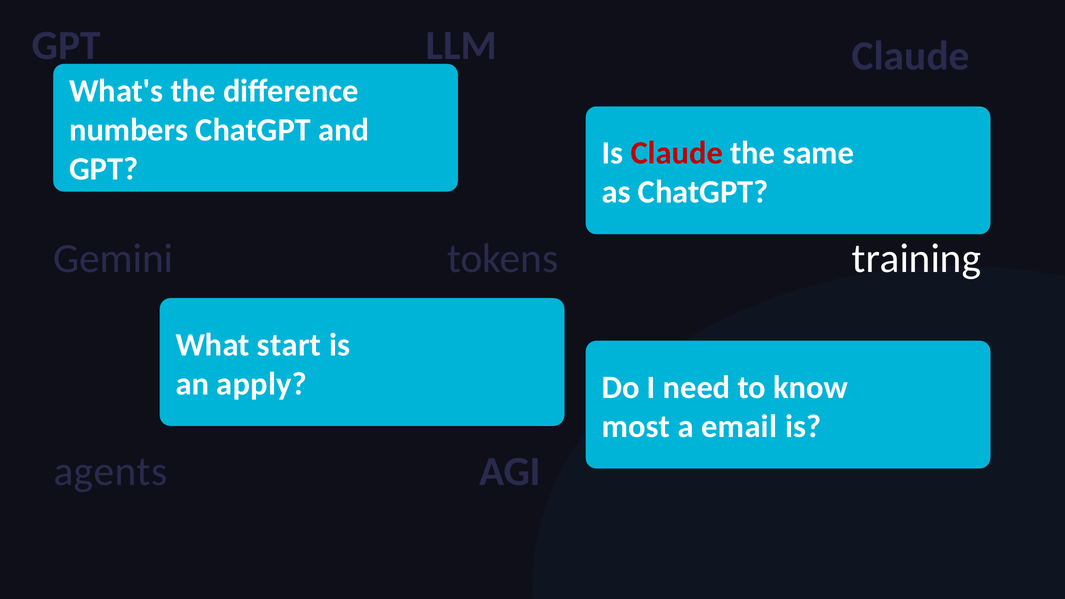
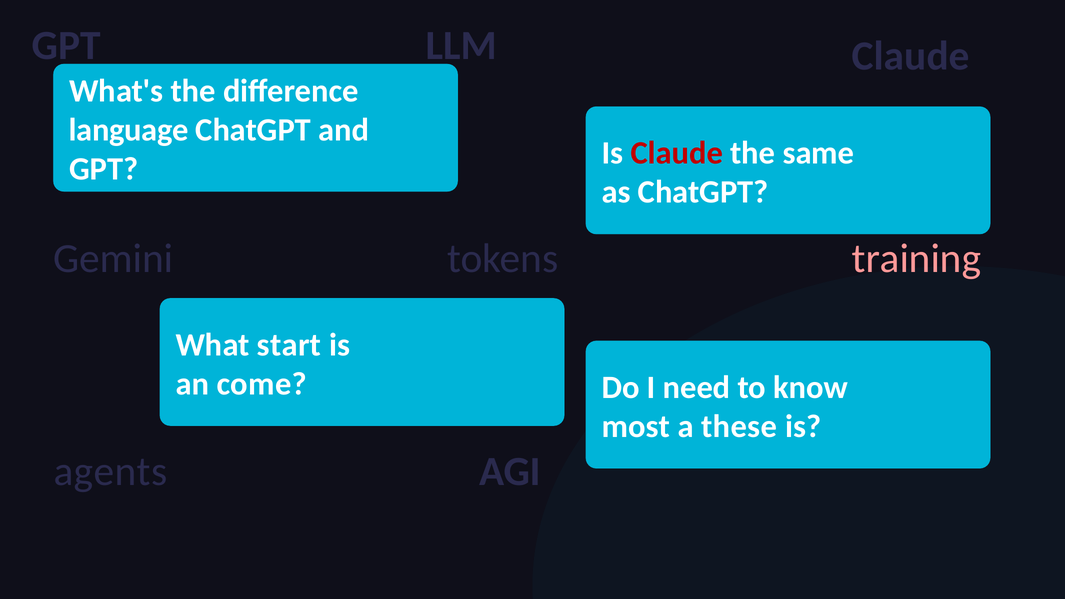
numbers: numbers -> language
training colour: white -> pink
apply: apply -> come
email: email -> these
